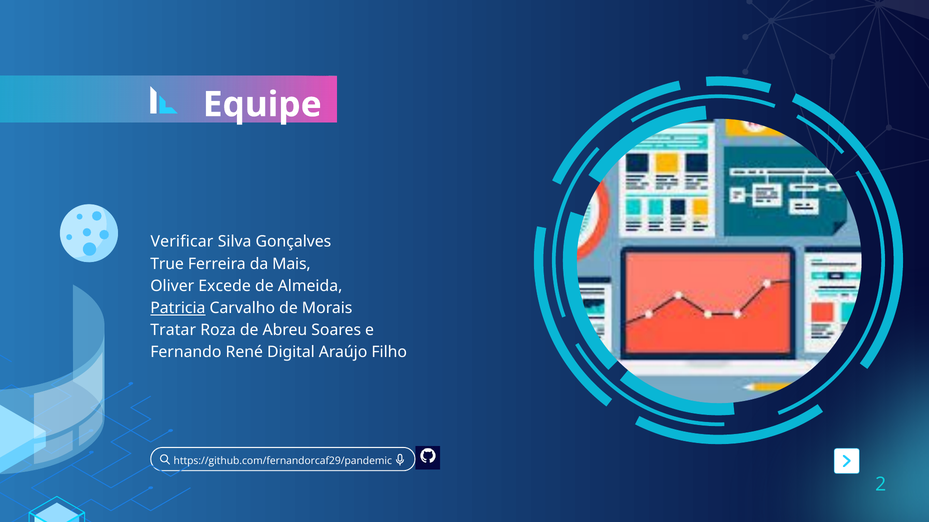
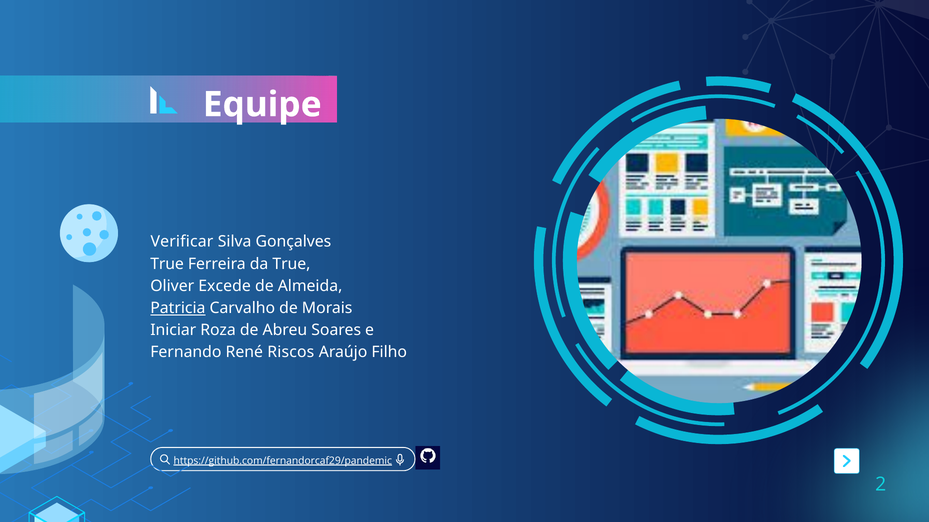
da Mais: Mais -> True
Tratar: Tratar -> Iniciar
Digital: Digital -> Riscos
https://github.com/fernandorcaf29/pandemic underline: none -> present
